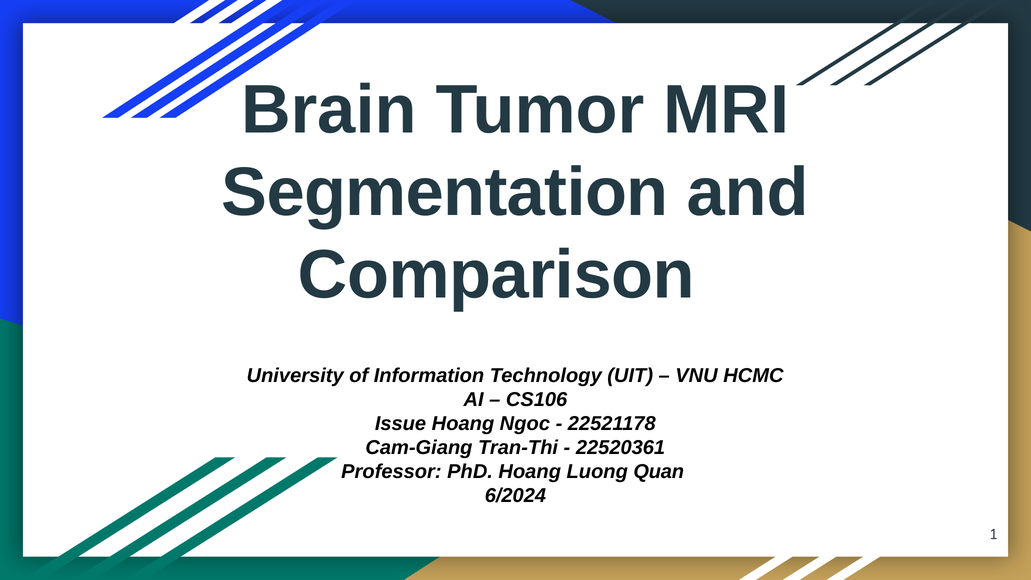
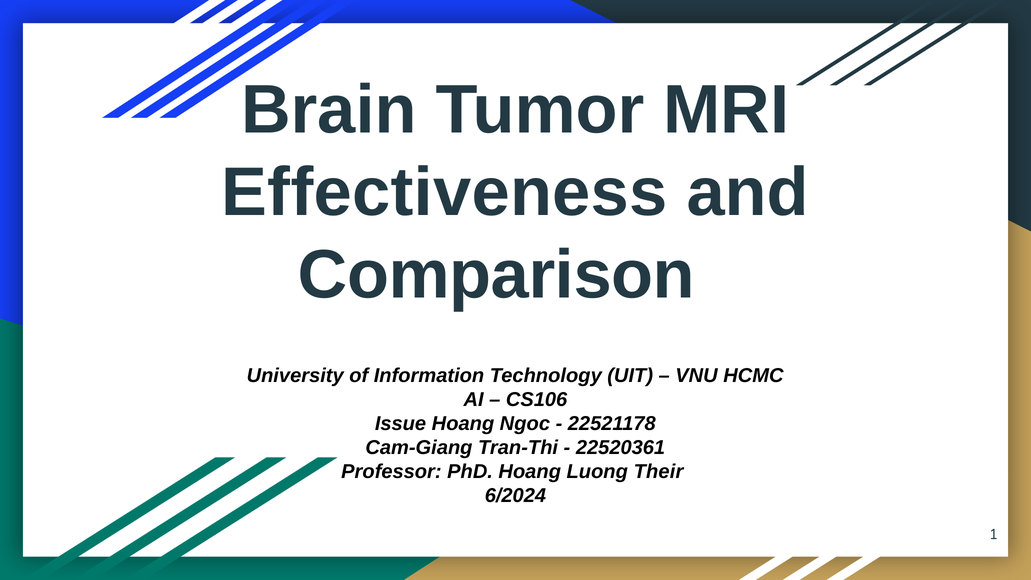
Segmentation: Segmentation -> Effectiveness
Quan: Quan -> Their
